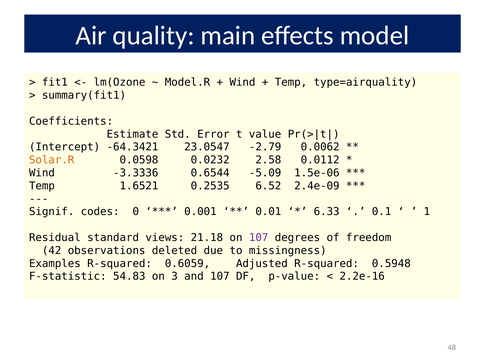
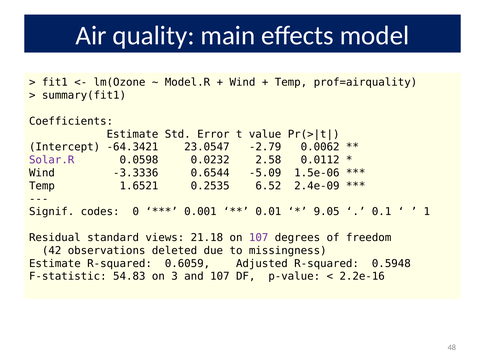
type=airquality: type=airquality -> prof=airquality
Solar.R colour: orange -> purple
6.33: 6.33 -> 9.05
Examples at (55, 263): Examples -> Estimate
